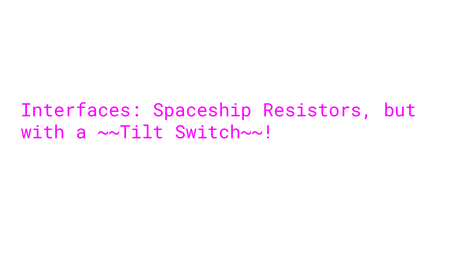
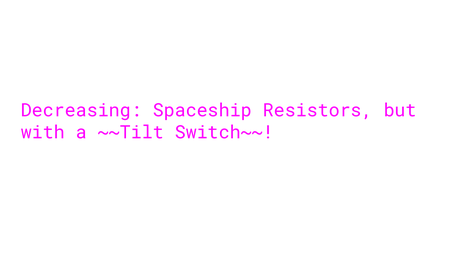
Interfaces: Interfaces -> Decreasing
